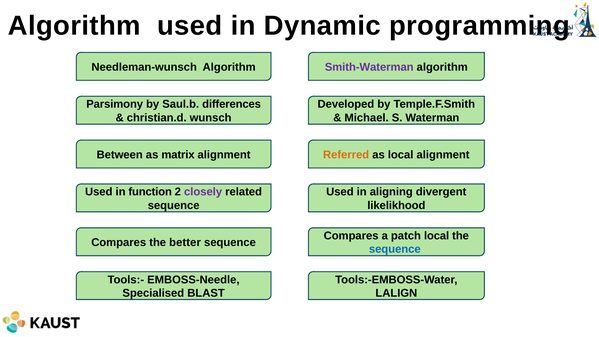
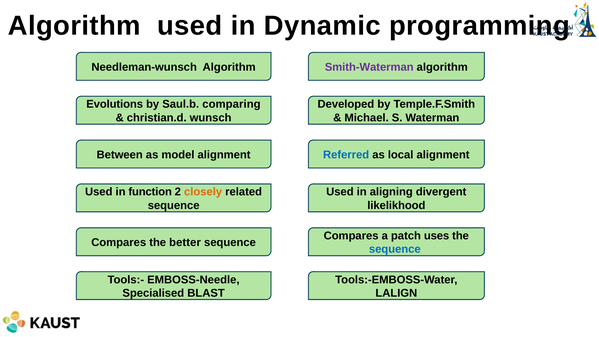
Parsimony: Parsimony -> Evolutions
differences: differences -> comparing
matrix: matrix -> model
Referred colour: orange -> blue
closely colour: purple -> orange
patch local: local -> uses
